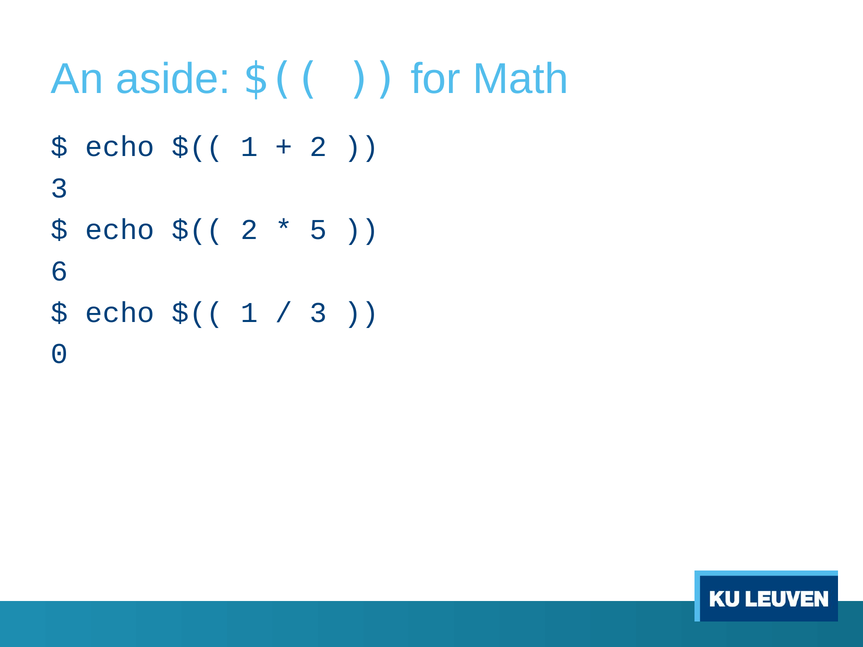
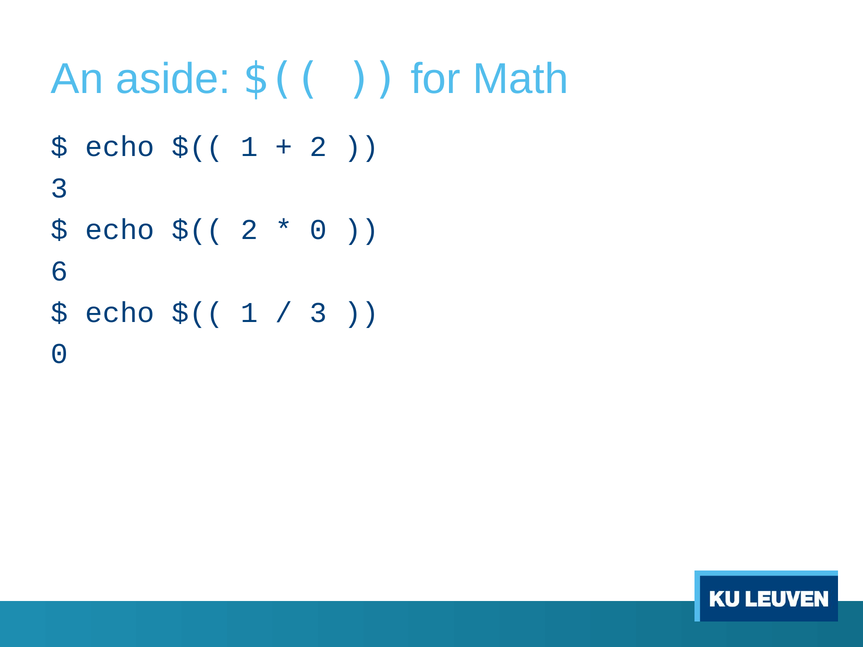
5 at (319, 230): 5 -> 0
